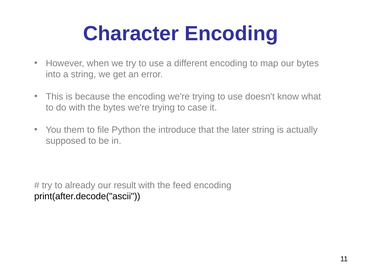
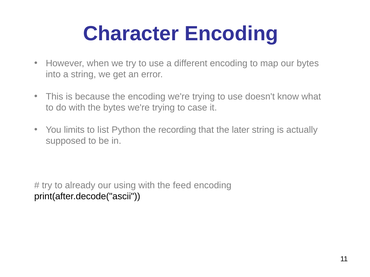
them: them -> limits
file: file -> list
introduce: introduce -> recording
result: result -> using
